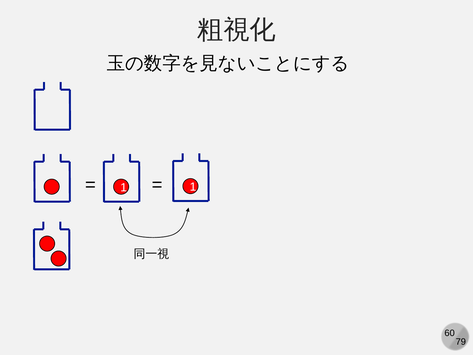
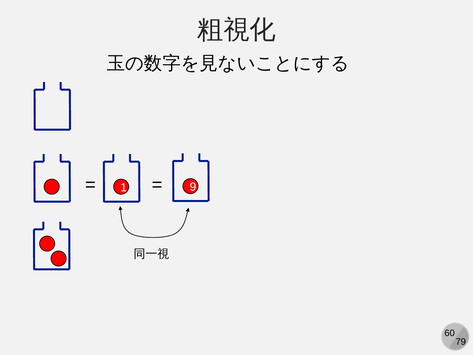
1 1: 1 -> 9
